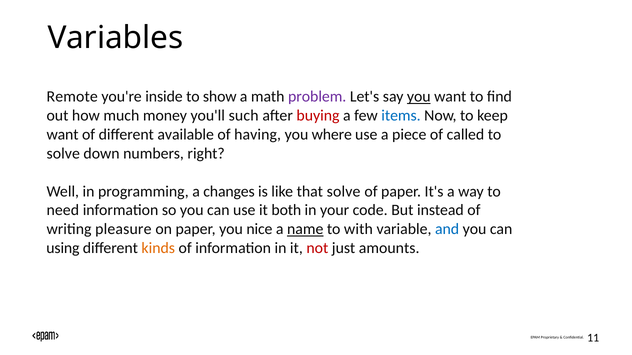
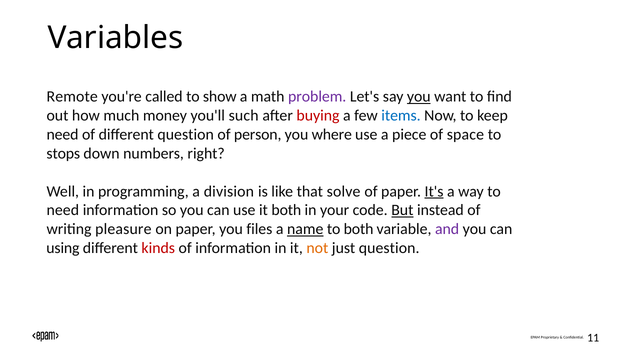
inside: inside -> called
want at (63, 135): want -> need
different available: available -> question
having: having -> person
called: called -> space
solve at (63, 154): solve -> stops
changes: changes -> division
It's underline: none -> present
But underline: none -> present
nice: nice -> files
to with: with -> both
and colour: blue -> purple
kinds colour: orange -> red
not colour: red -> orange
just amounts: amounts -> question
